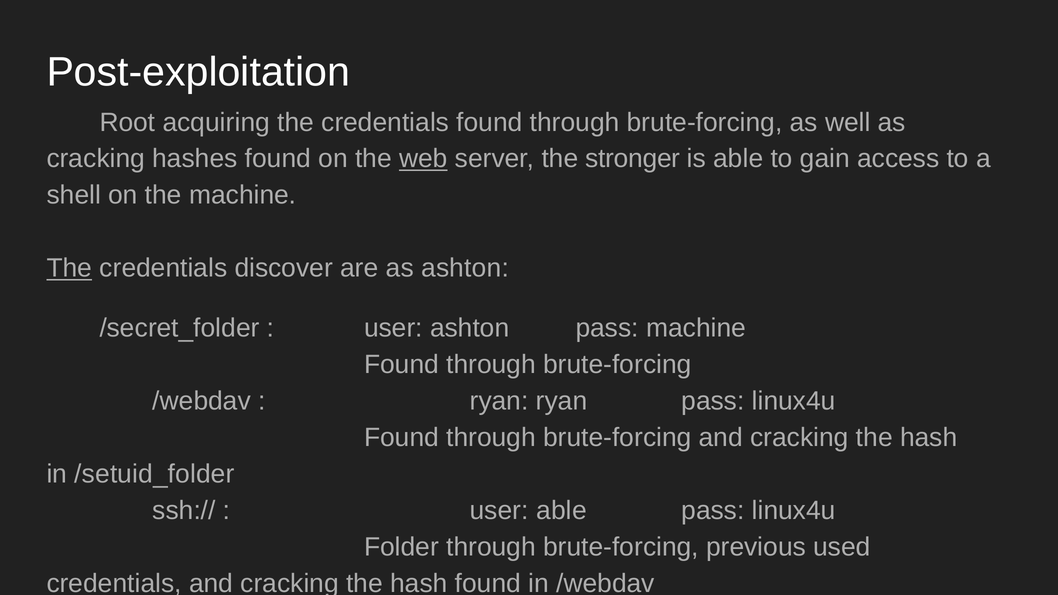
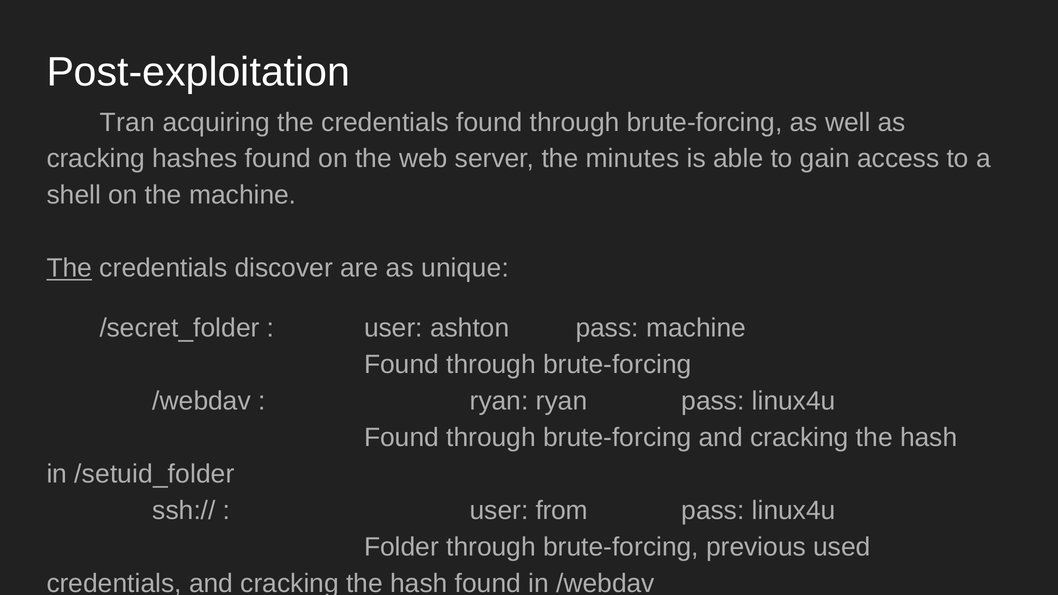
Root: Root -> Tran
web underline: present -> none
stronger: stronger -> minutes
as ashton: ashton -> unique
user able: able -> from
